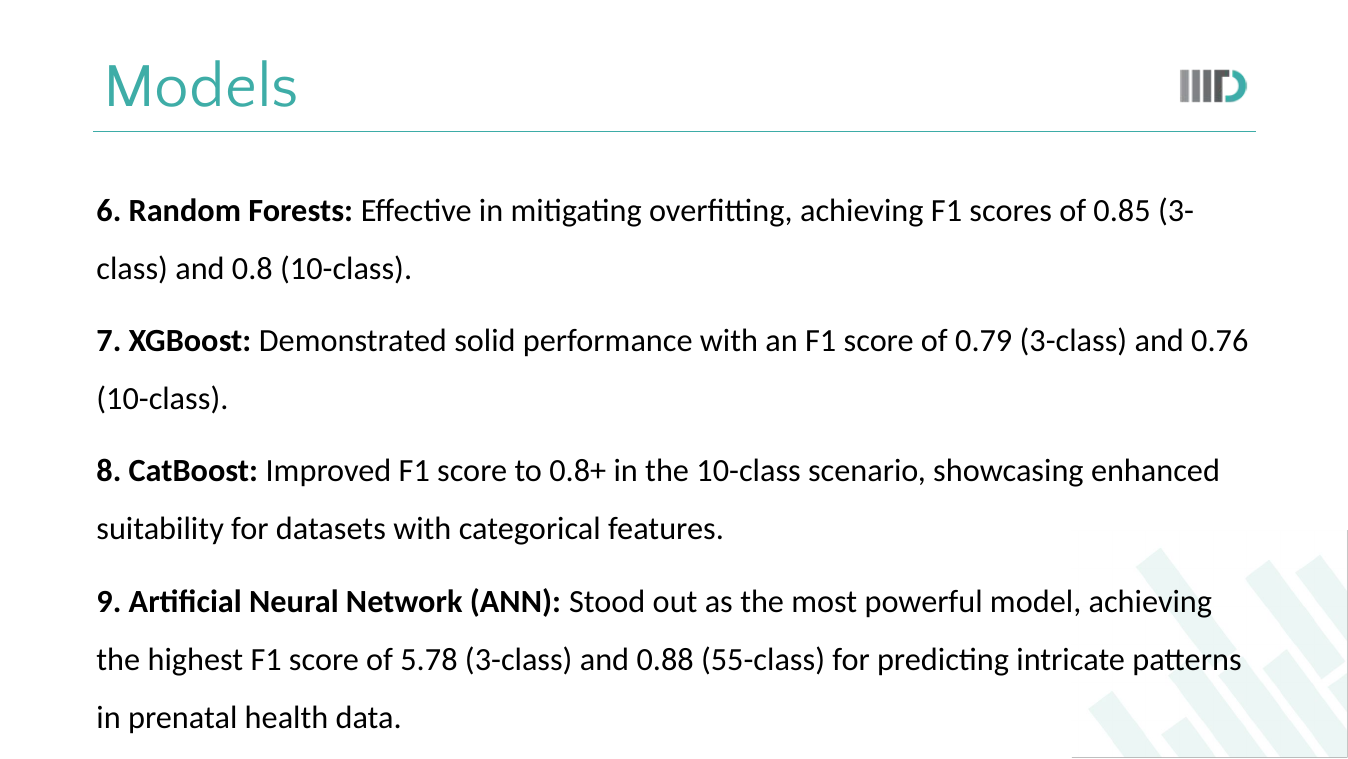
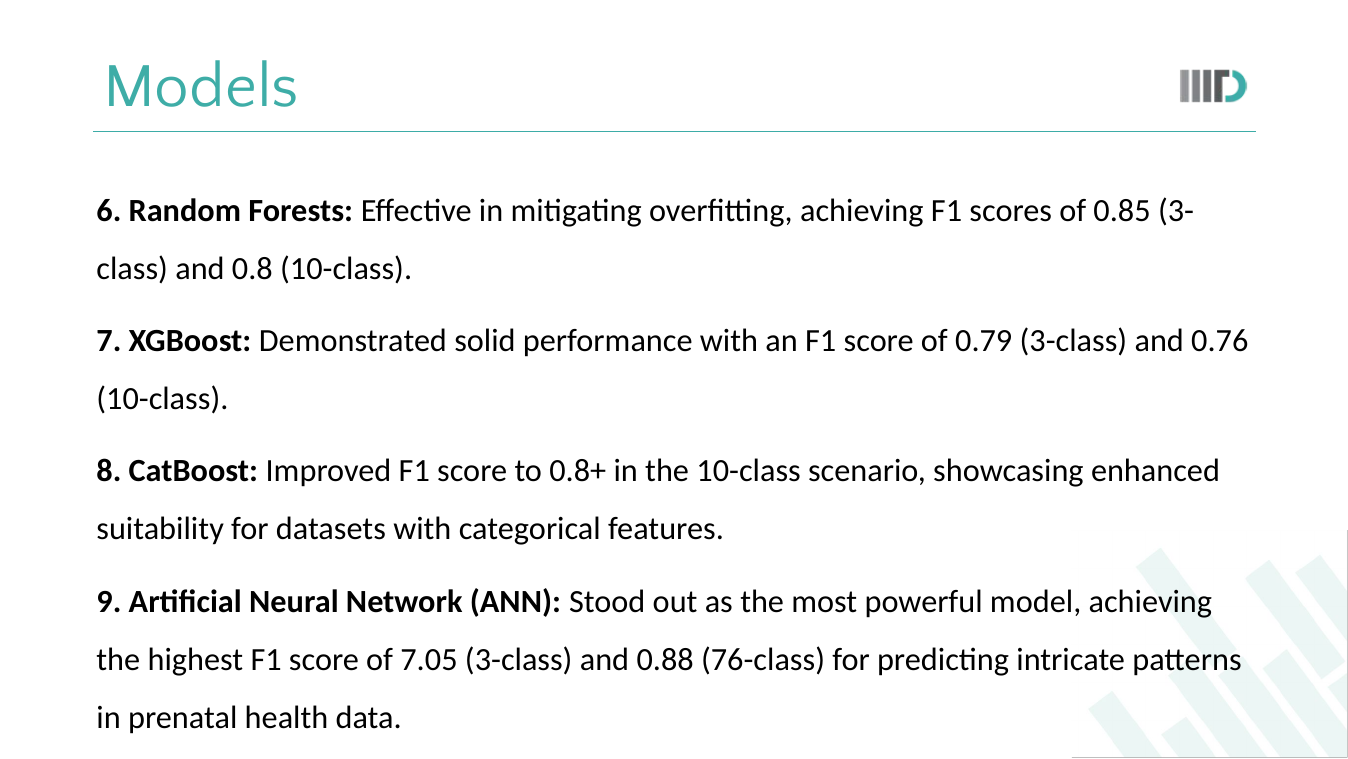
5.78: 5.78 -> 7.05
55-class: 55-class -> 76-class
